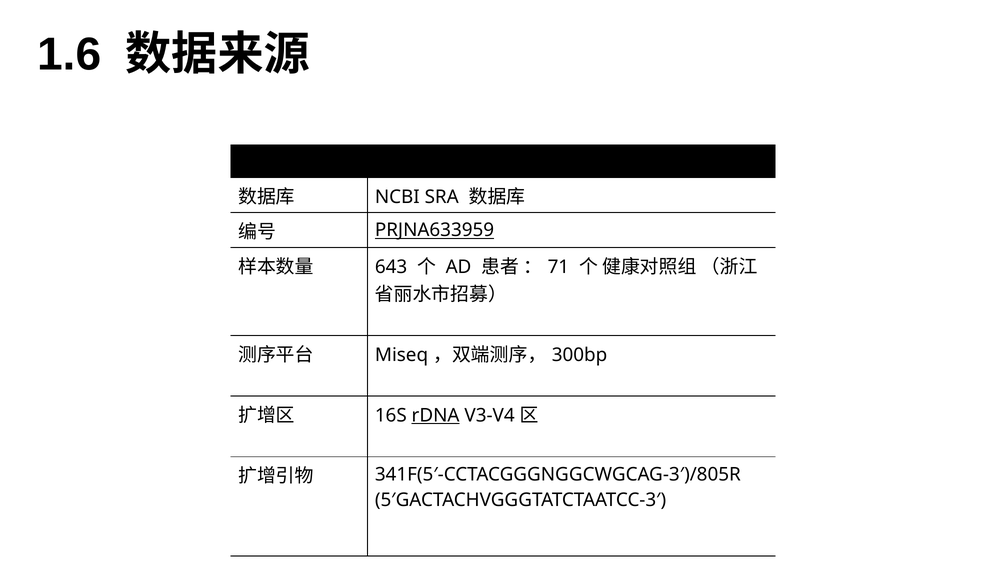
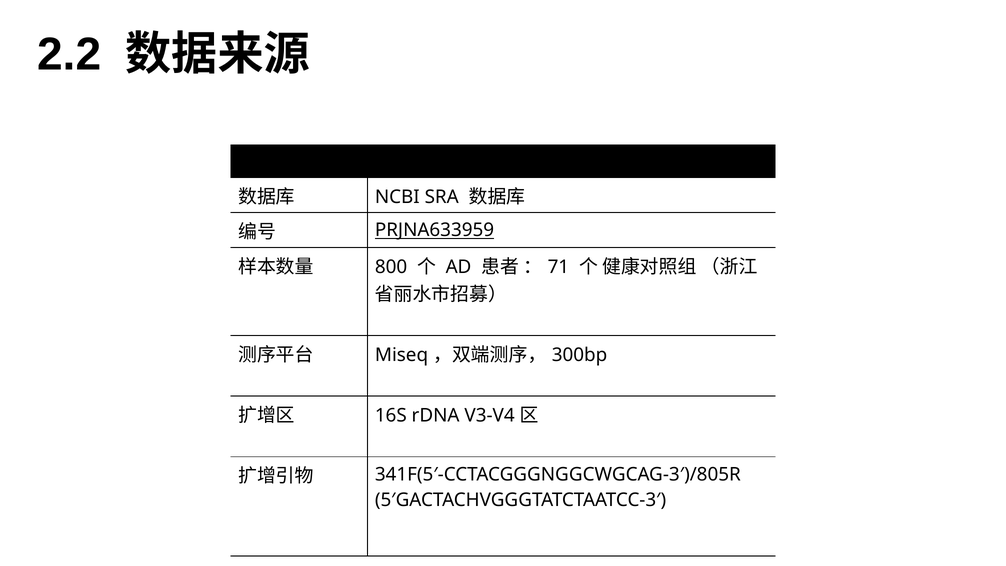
1.6: 1.6 -> 2.2
643: 643 -> 800
rDNA underline: present -> none
